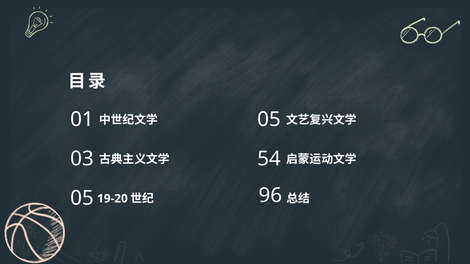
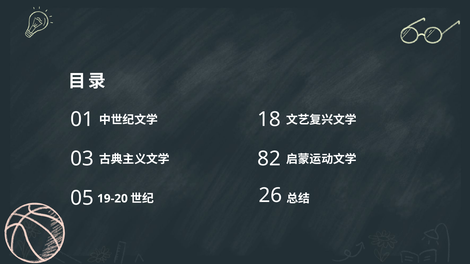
05 at (269, 119): 05 -> 18
54: 54 -> 82
96: 96 -> 26
